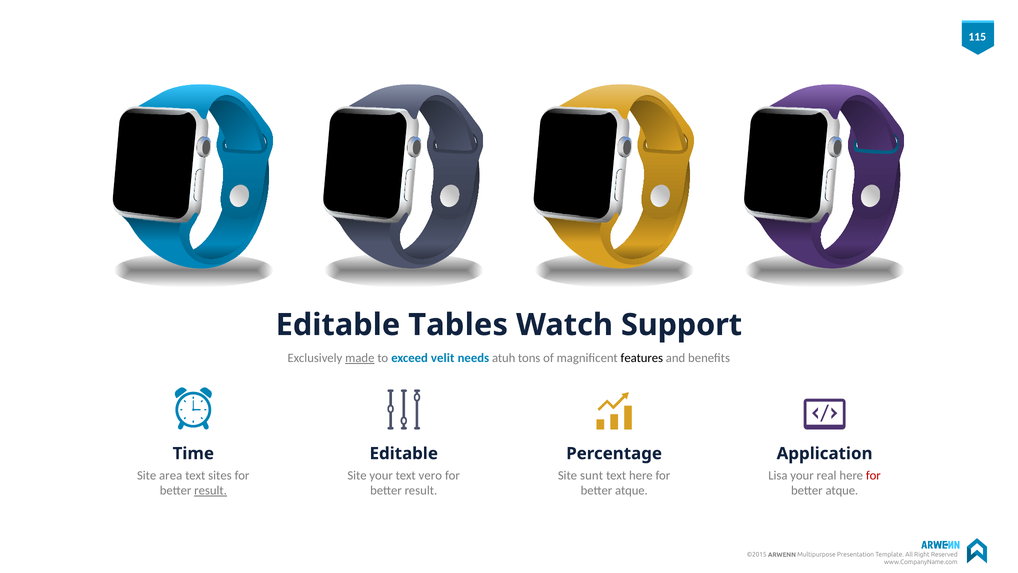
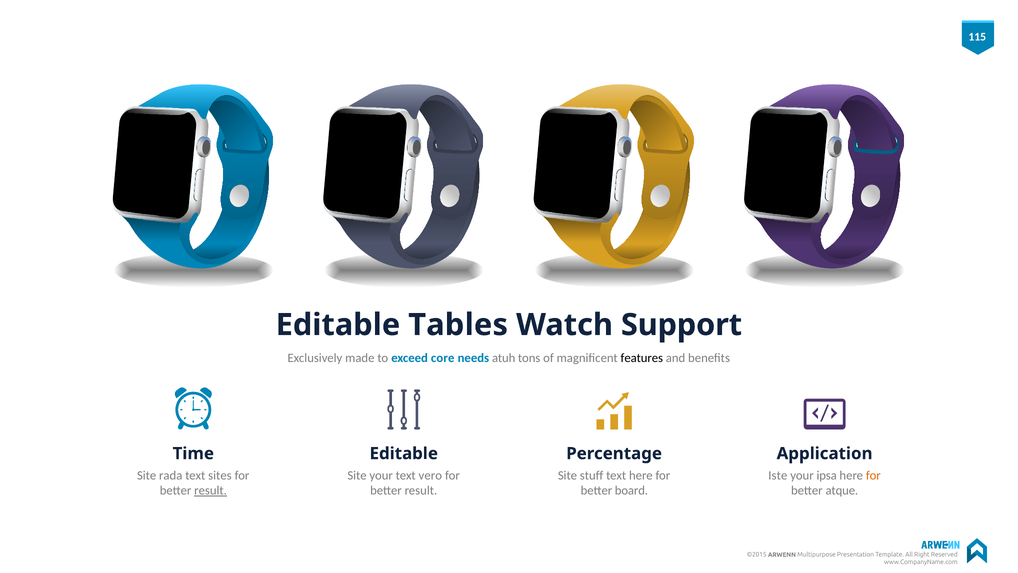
made underline: present -> none
velit: velit -> core
area: area -> rada
sunt: sunt -> stuff
Lisa: Lisa -> Iste
real: real -> ipsa
for at (873, 475) colour: red -> orange
atque at (631, 490): atque -> board
